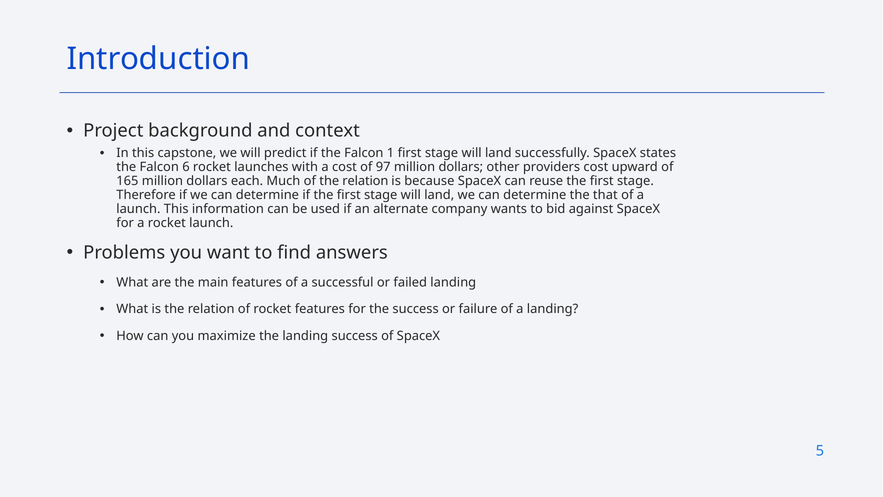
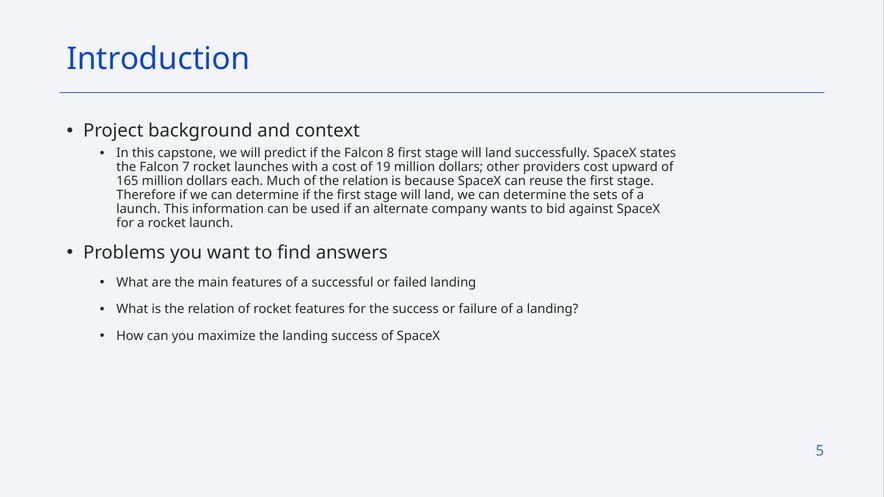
1: 1 -> 8
6: 6 -> 7
97: 97 -> 19
that: that -> sets
